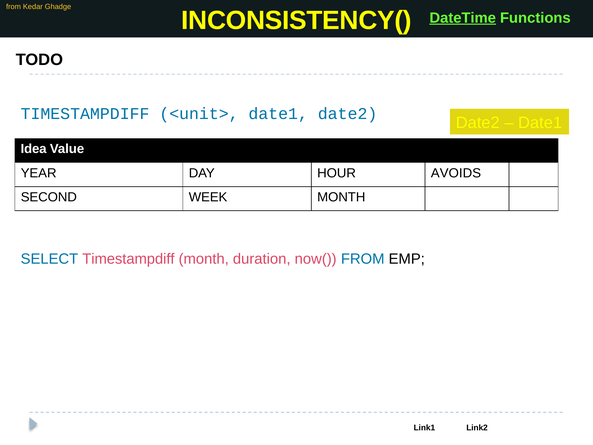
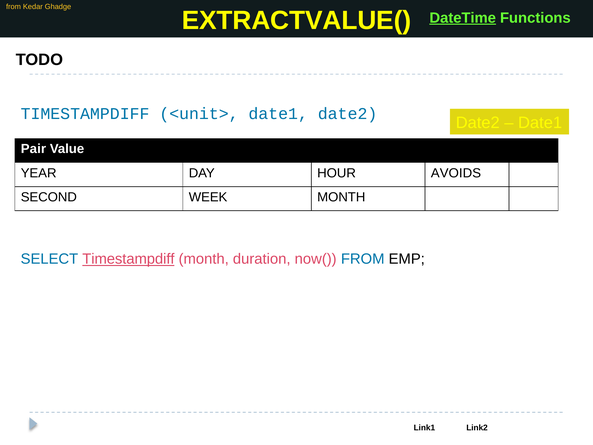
INCONSISTENCY(: INCONSISTENCY( -> EXTRACTVALUE(
Idea: Idea -> Pair
Timestampdiff at (128, 259) underline: none -> present
